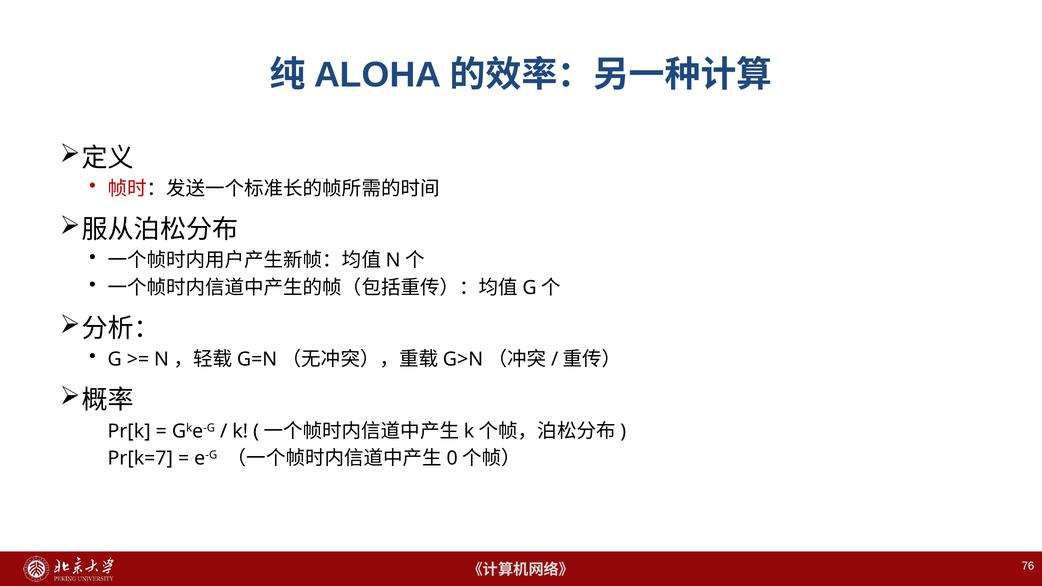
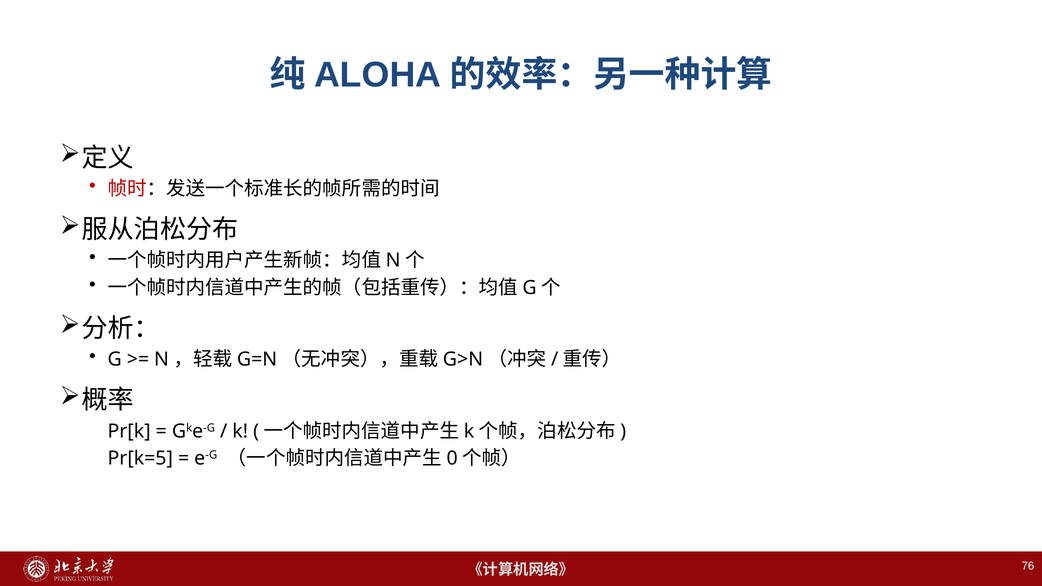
Pr[k=7: Pr[k=7 -> Pr[k=5
